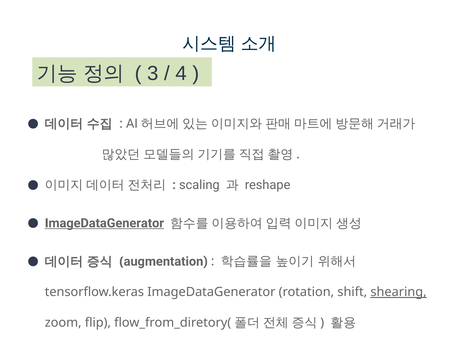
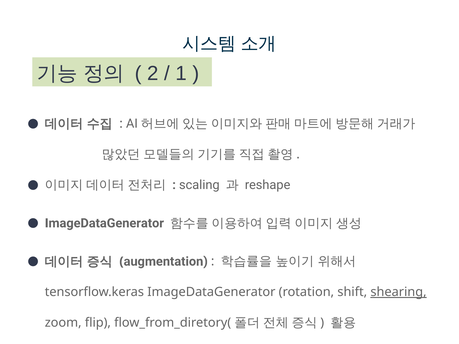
3: 3 -> 2
4: 4 -> 1
ImageDataGenerator at (104, 223) underline: present -> none
